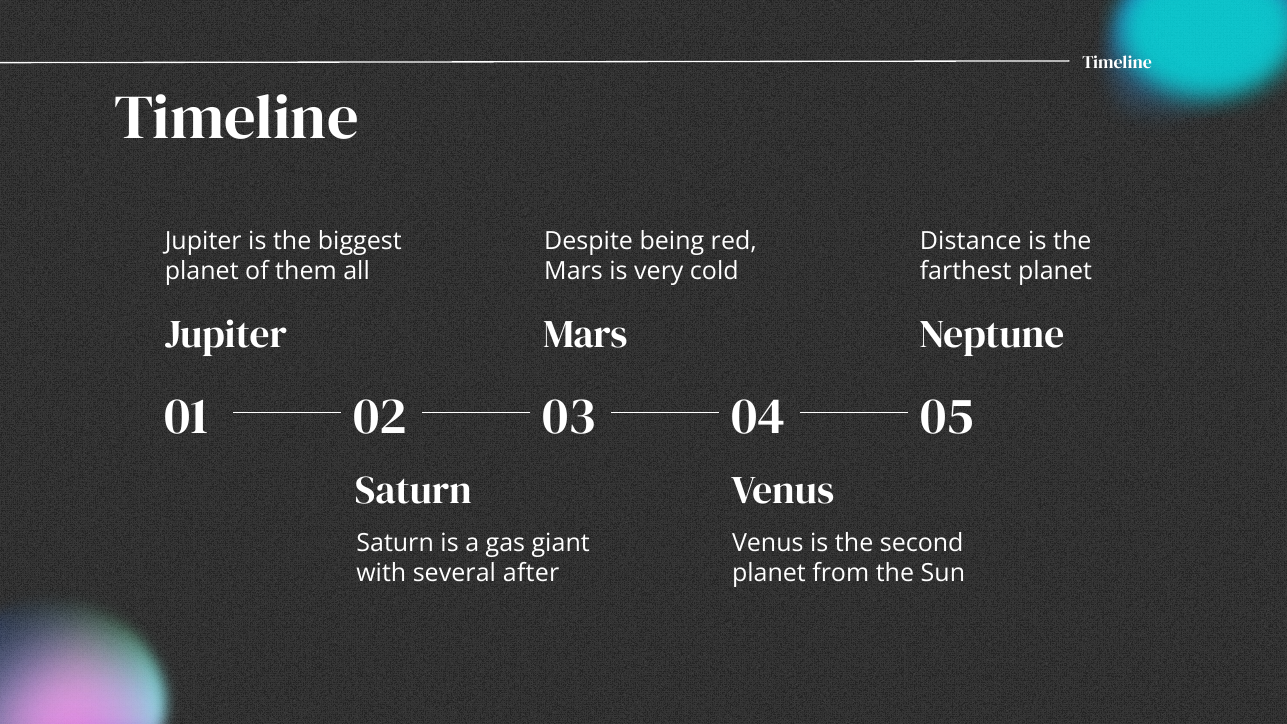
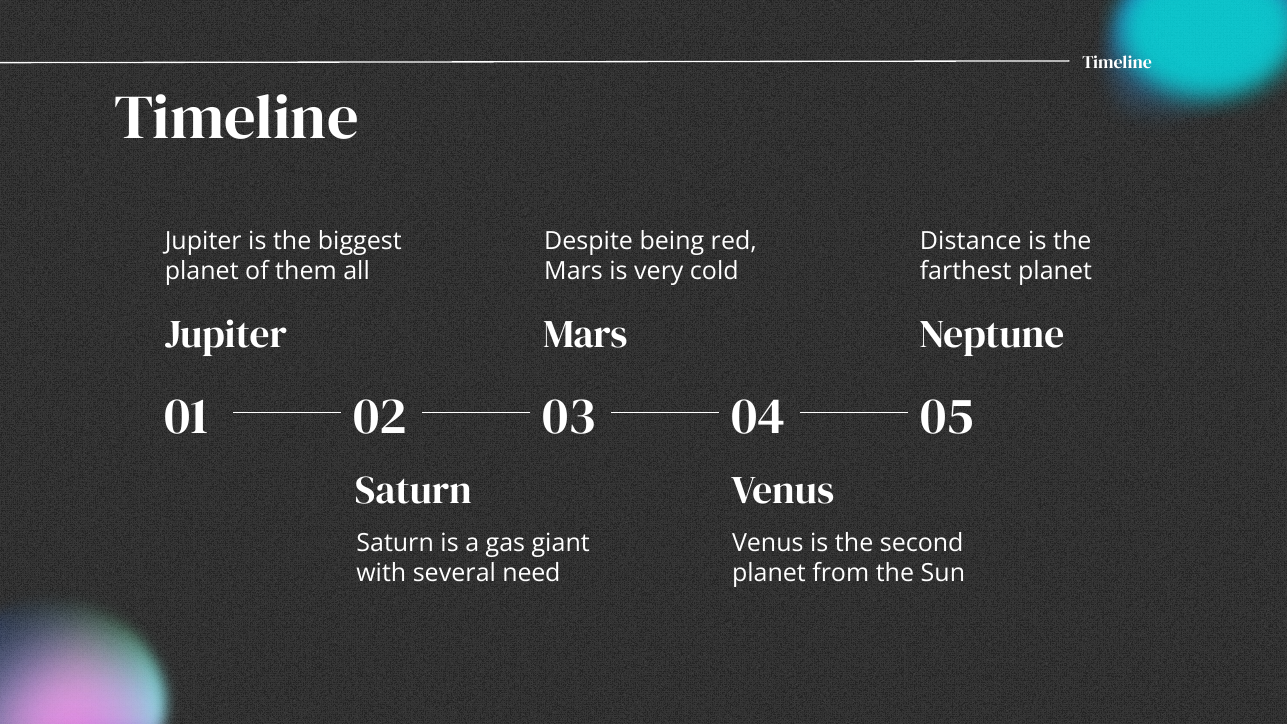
after: after -> need
